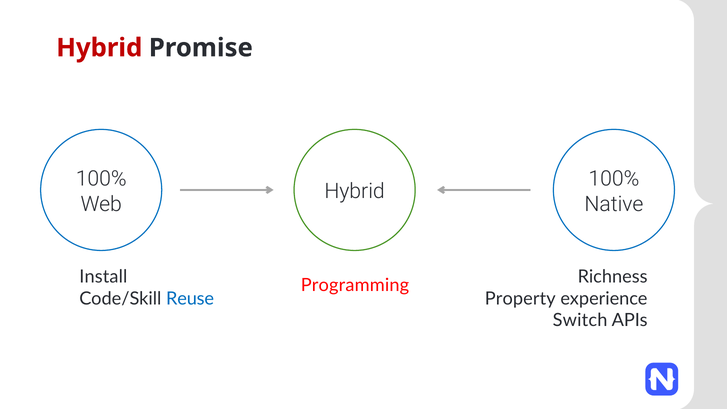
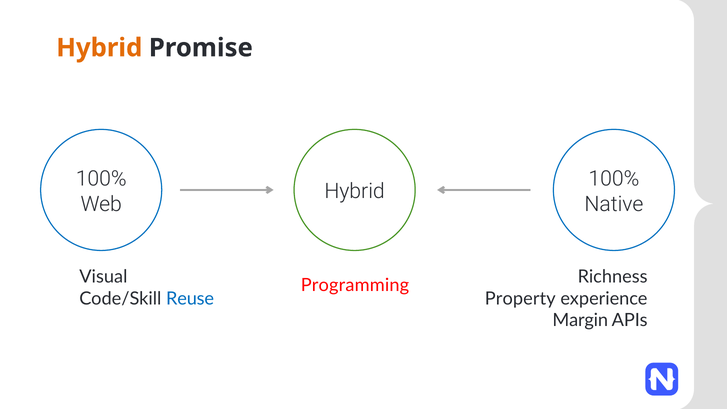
Hybrid at (99, 48) colour: red -> orange
Install: Install -> Visual
Switch: Switch -> Margin
